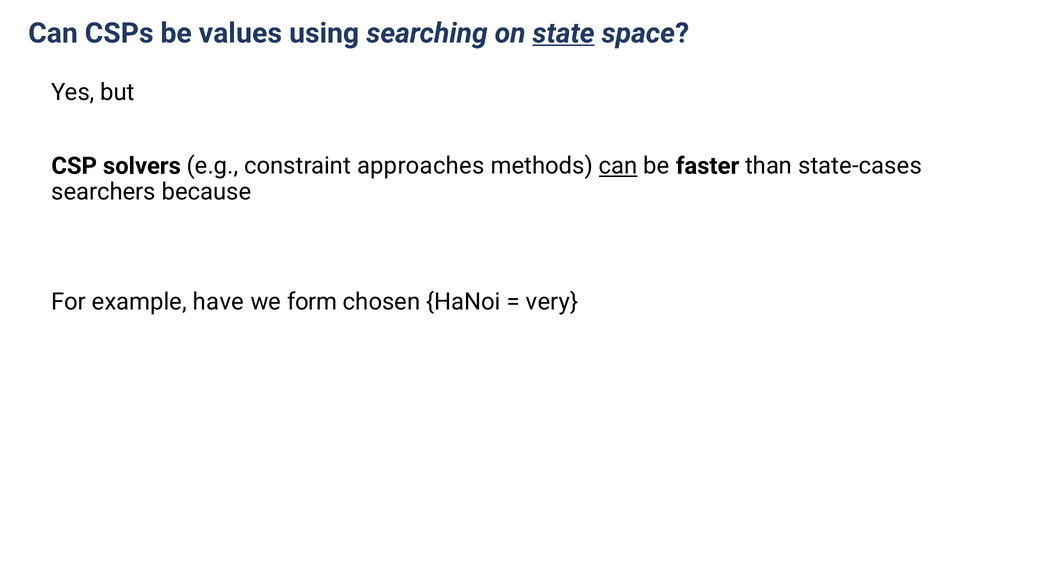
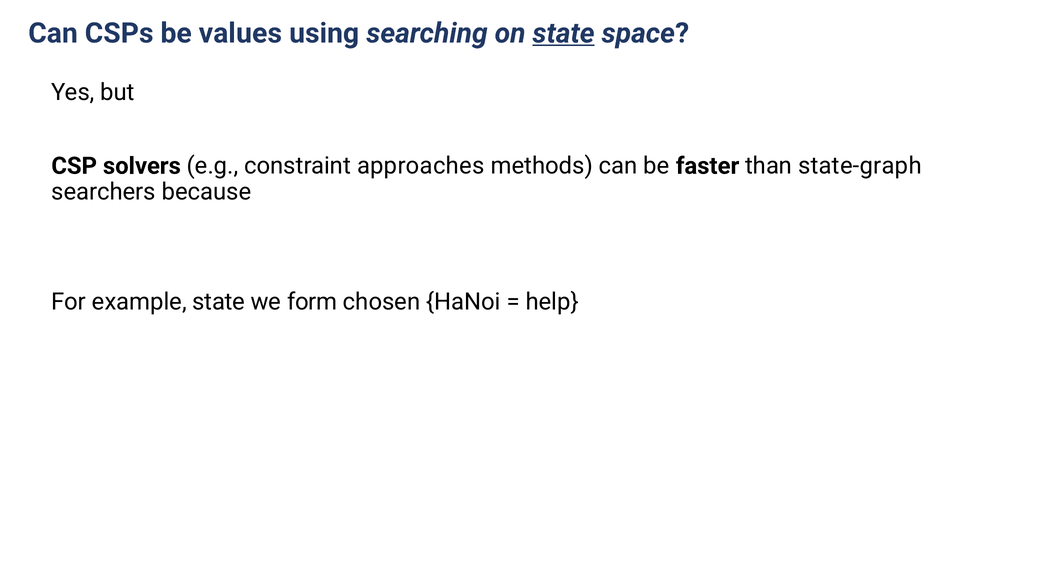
can at (618, 166) underline: present -> none
state-cases: state-cases -> state-graph
example have: have -> state
very: very -> help
